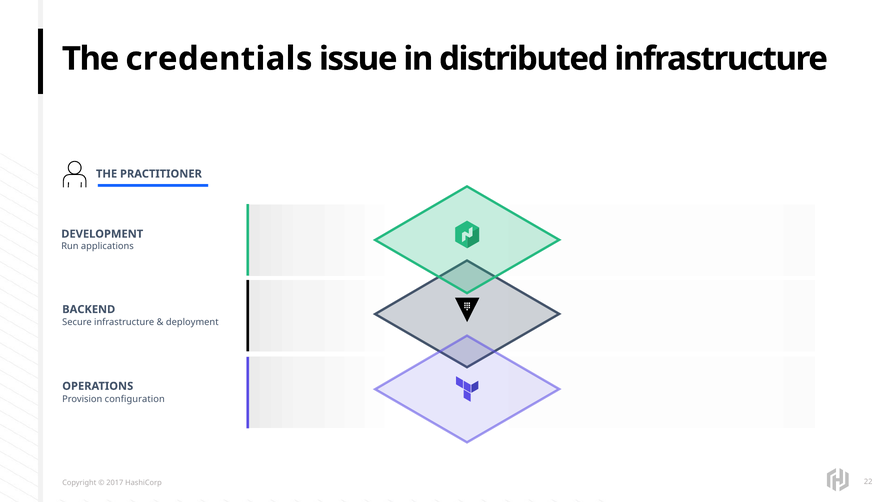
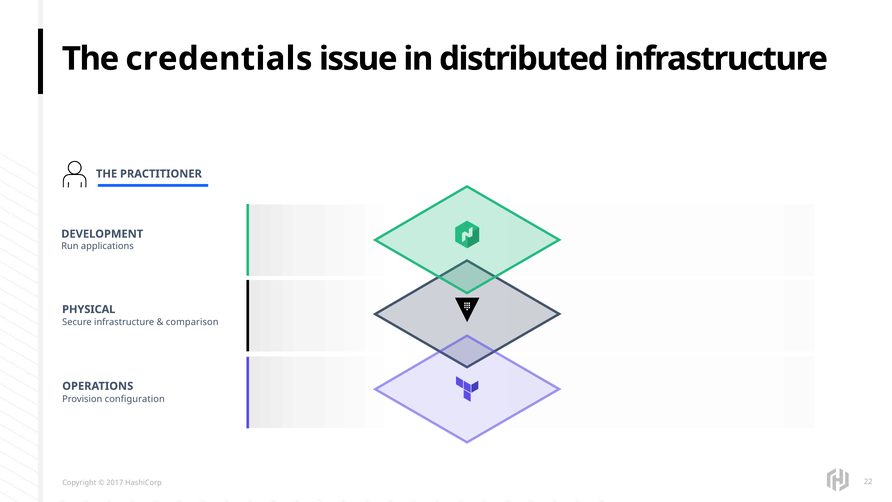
BACKEND: BACKEND -> PHYSICAL
deployment: deployment -> comparison
